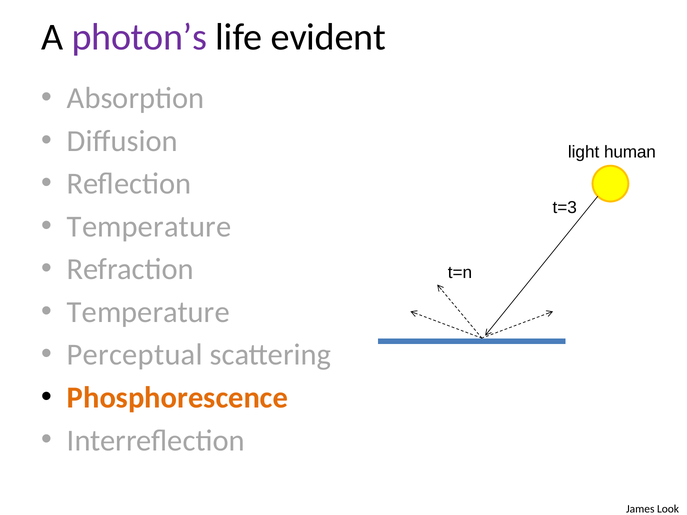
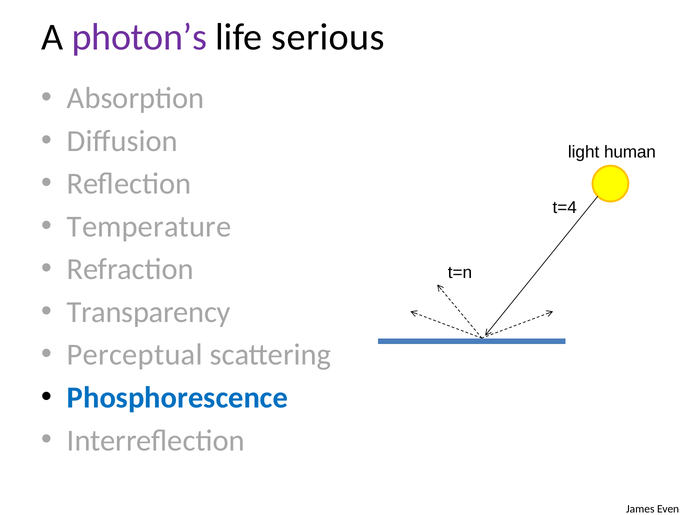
evident: evident -> serious
t=3: t=3 -> t=4
Temperature at (148, 312): Temperature -> Transparency
Phosphorescence colour: orange -> blue
Look: Look -> Even
